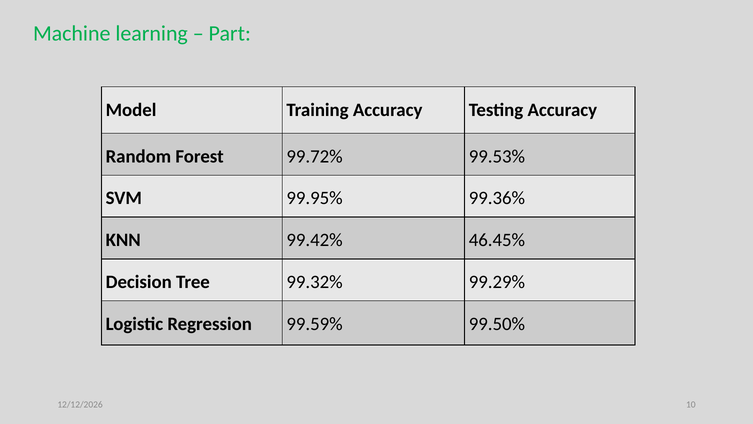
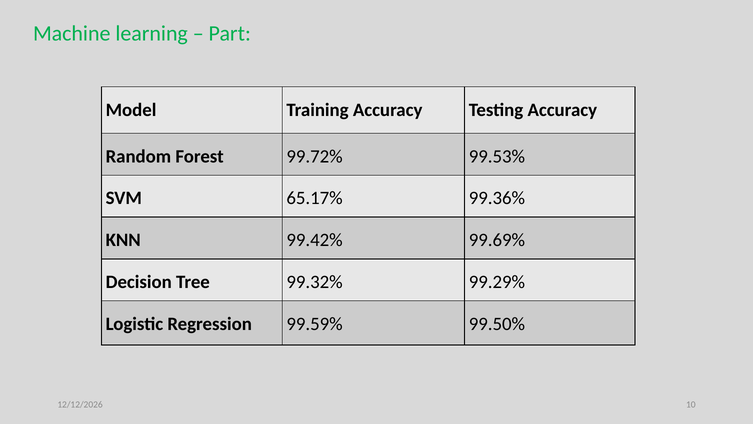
99.95%: 99.95% -> 65.17%
46.45%: 46.45% -> 99.69%
